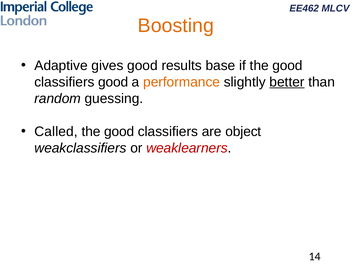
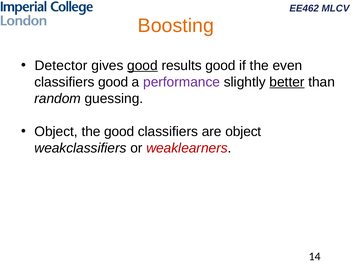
Adaptive: Adaptive -> Detector
good at (142, 65) underline: none -> present
results base: base -> good
if the good: good -> even
performance colour: orange -> purple
Called at (56, 131): Called -> Object
